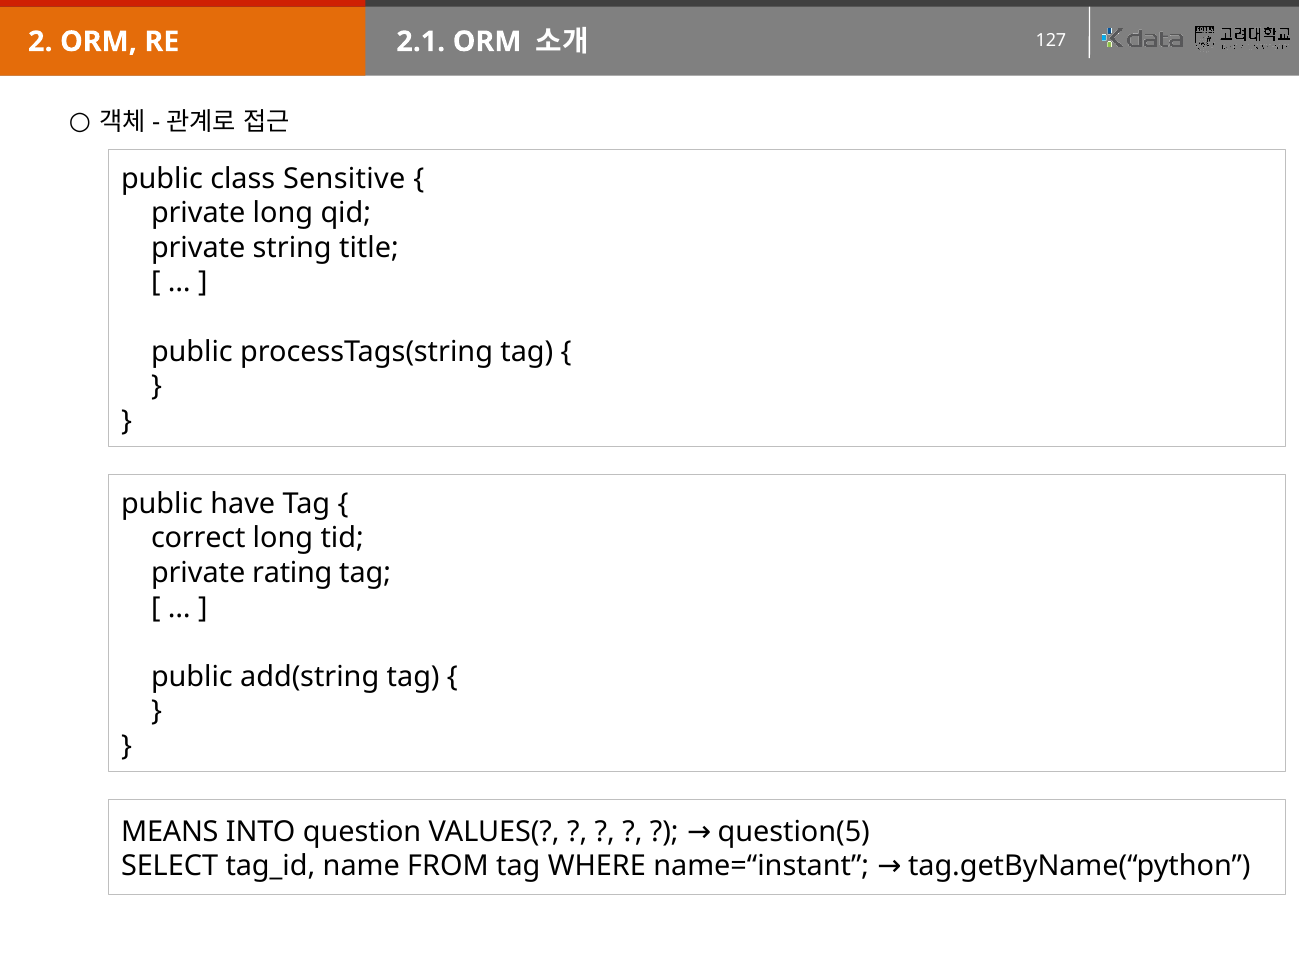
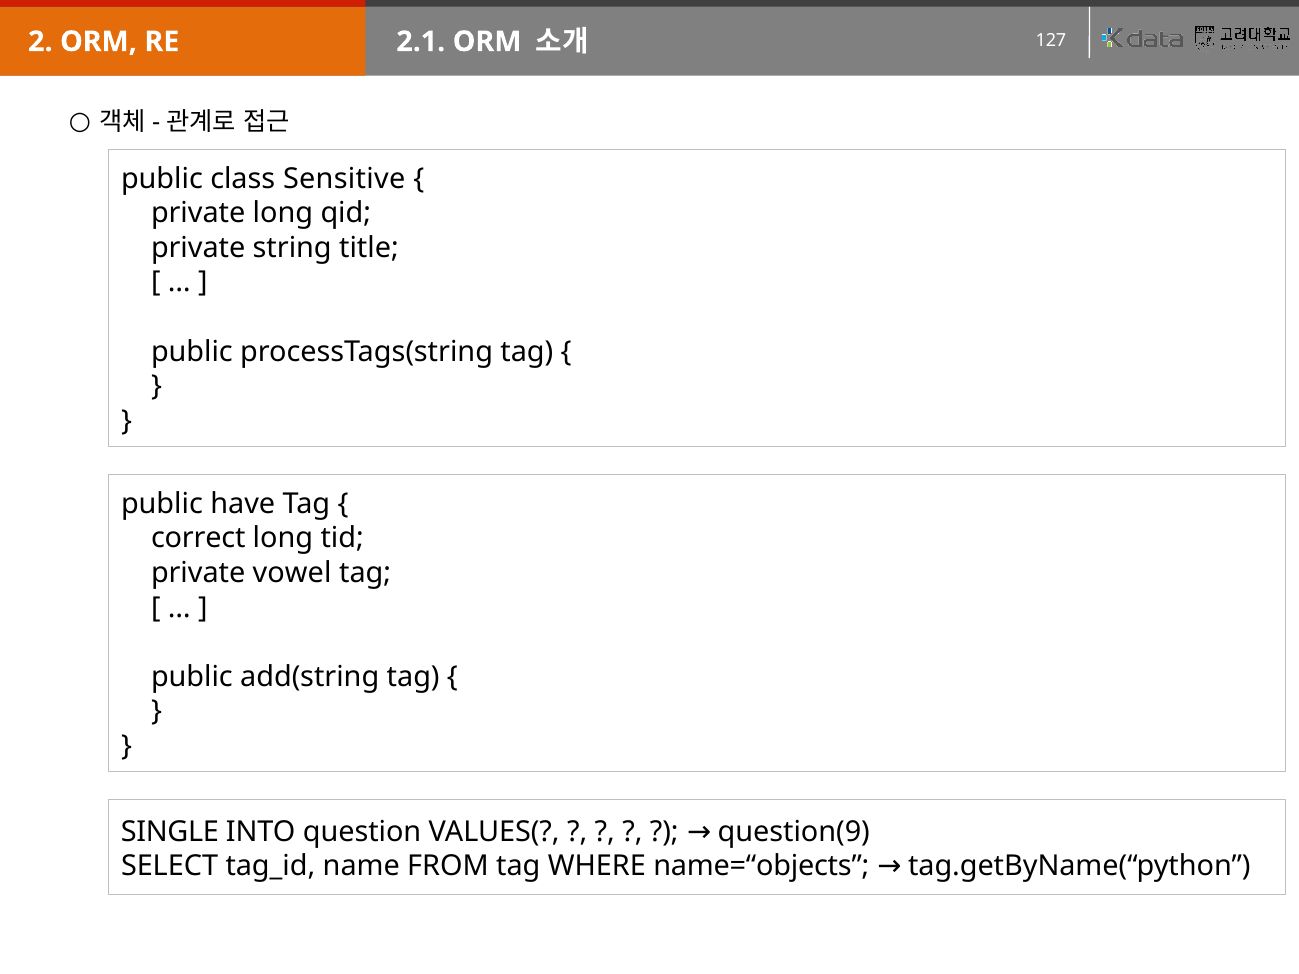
rating: rating -> vowel
MEANS: MEANS -> SINGLE
question(5: question(5 -> question(9
name=“instant: name=“instant -> name=“objects
